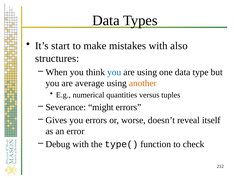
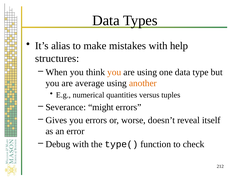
start: start -> alias
also: also -> help
you at (114, 72) colour: blue -> orange
